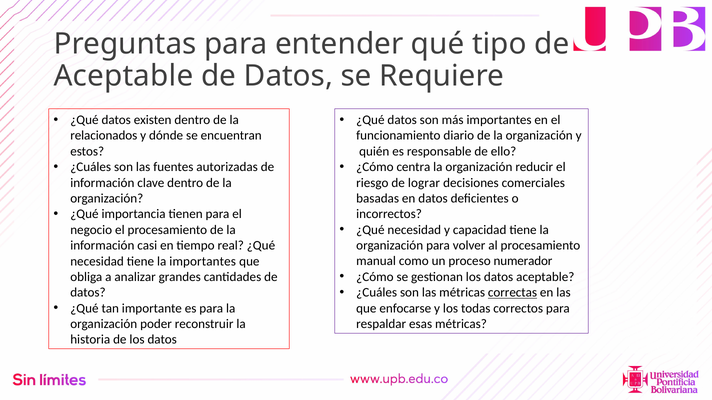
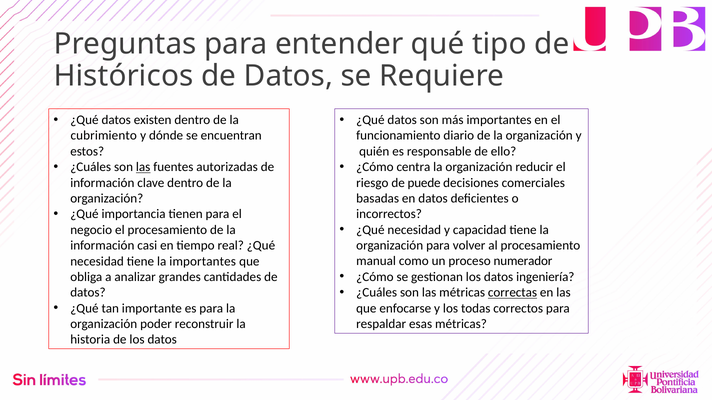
Aceptable at (123, 76): Aceptable -> Históricos
relacionados: relacionados -> cubrimiento
las at (143, 167) underline: none -> present
lograr: lograr -> puede
datos aceptable: aceptable -> ingeniería
